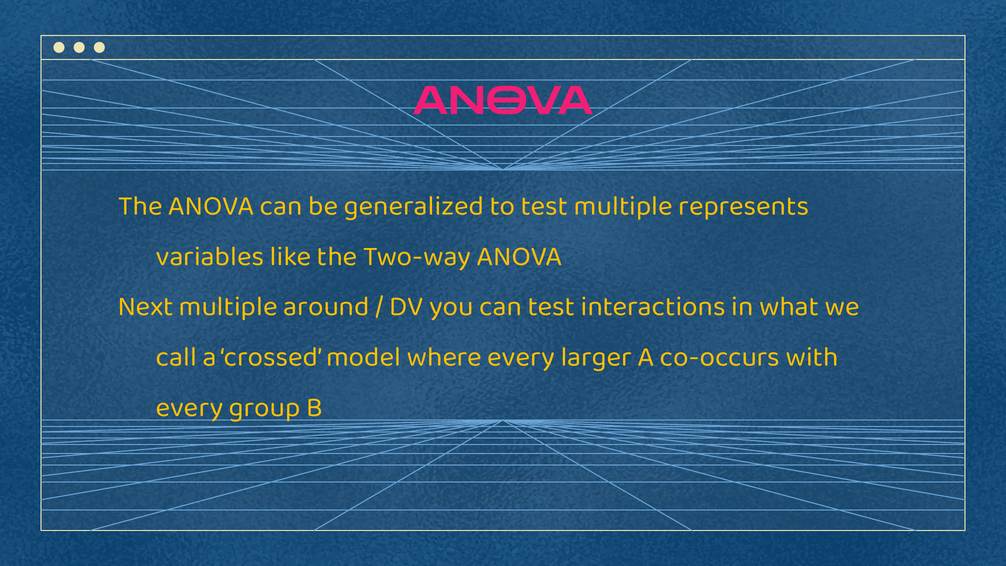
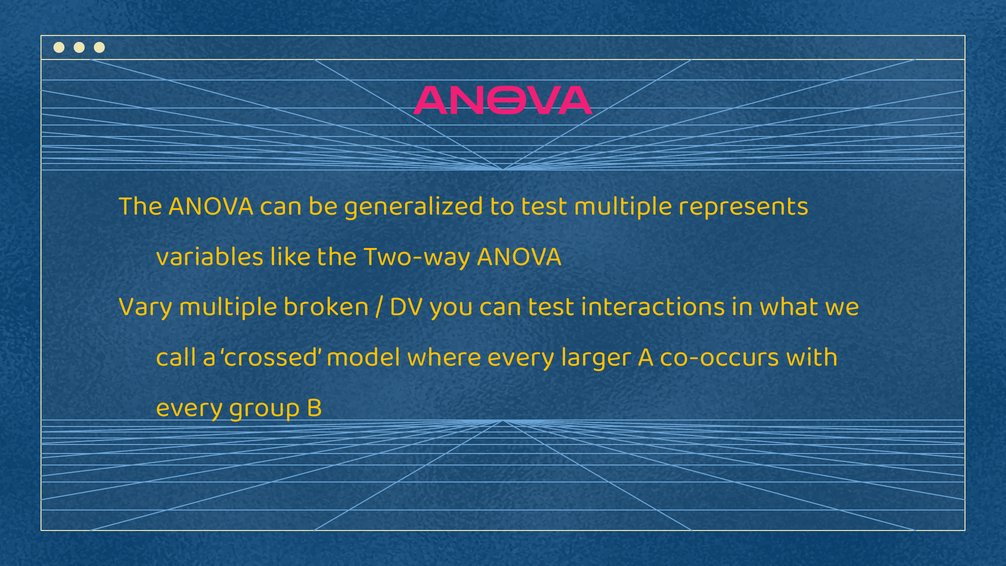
Next: Next -> Vary
around: around -> broken
